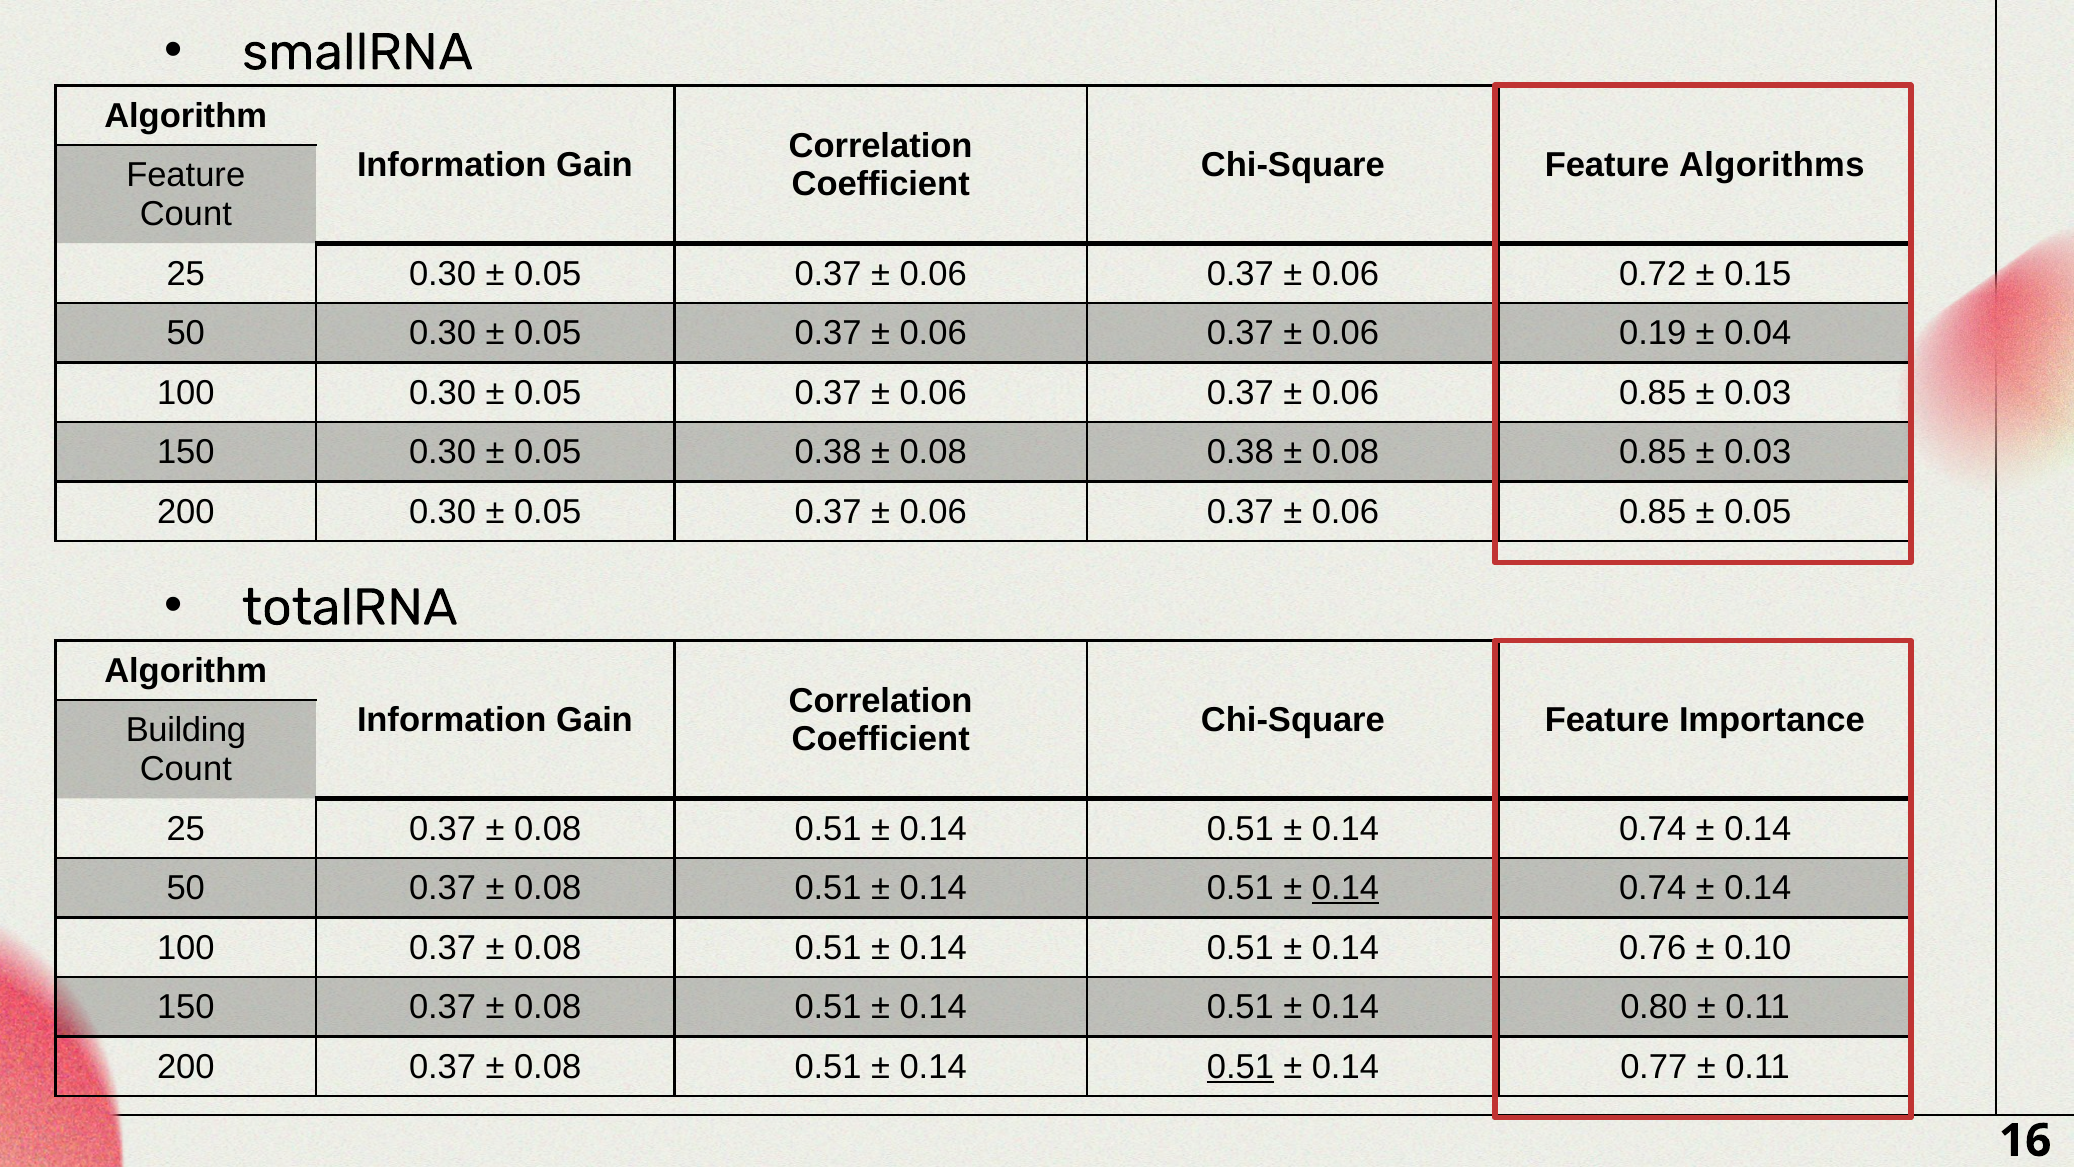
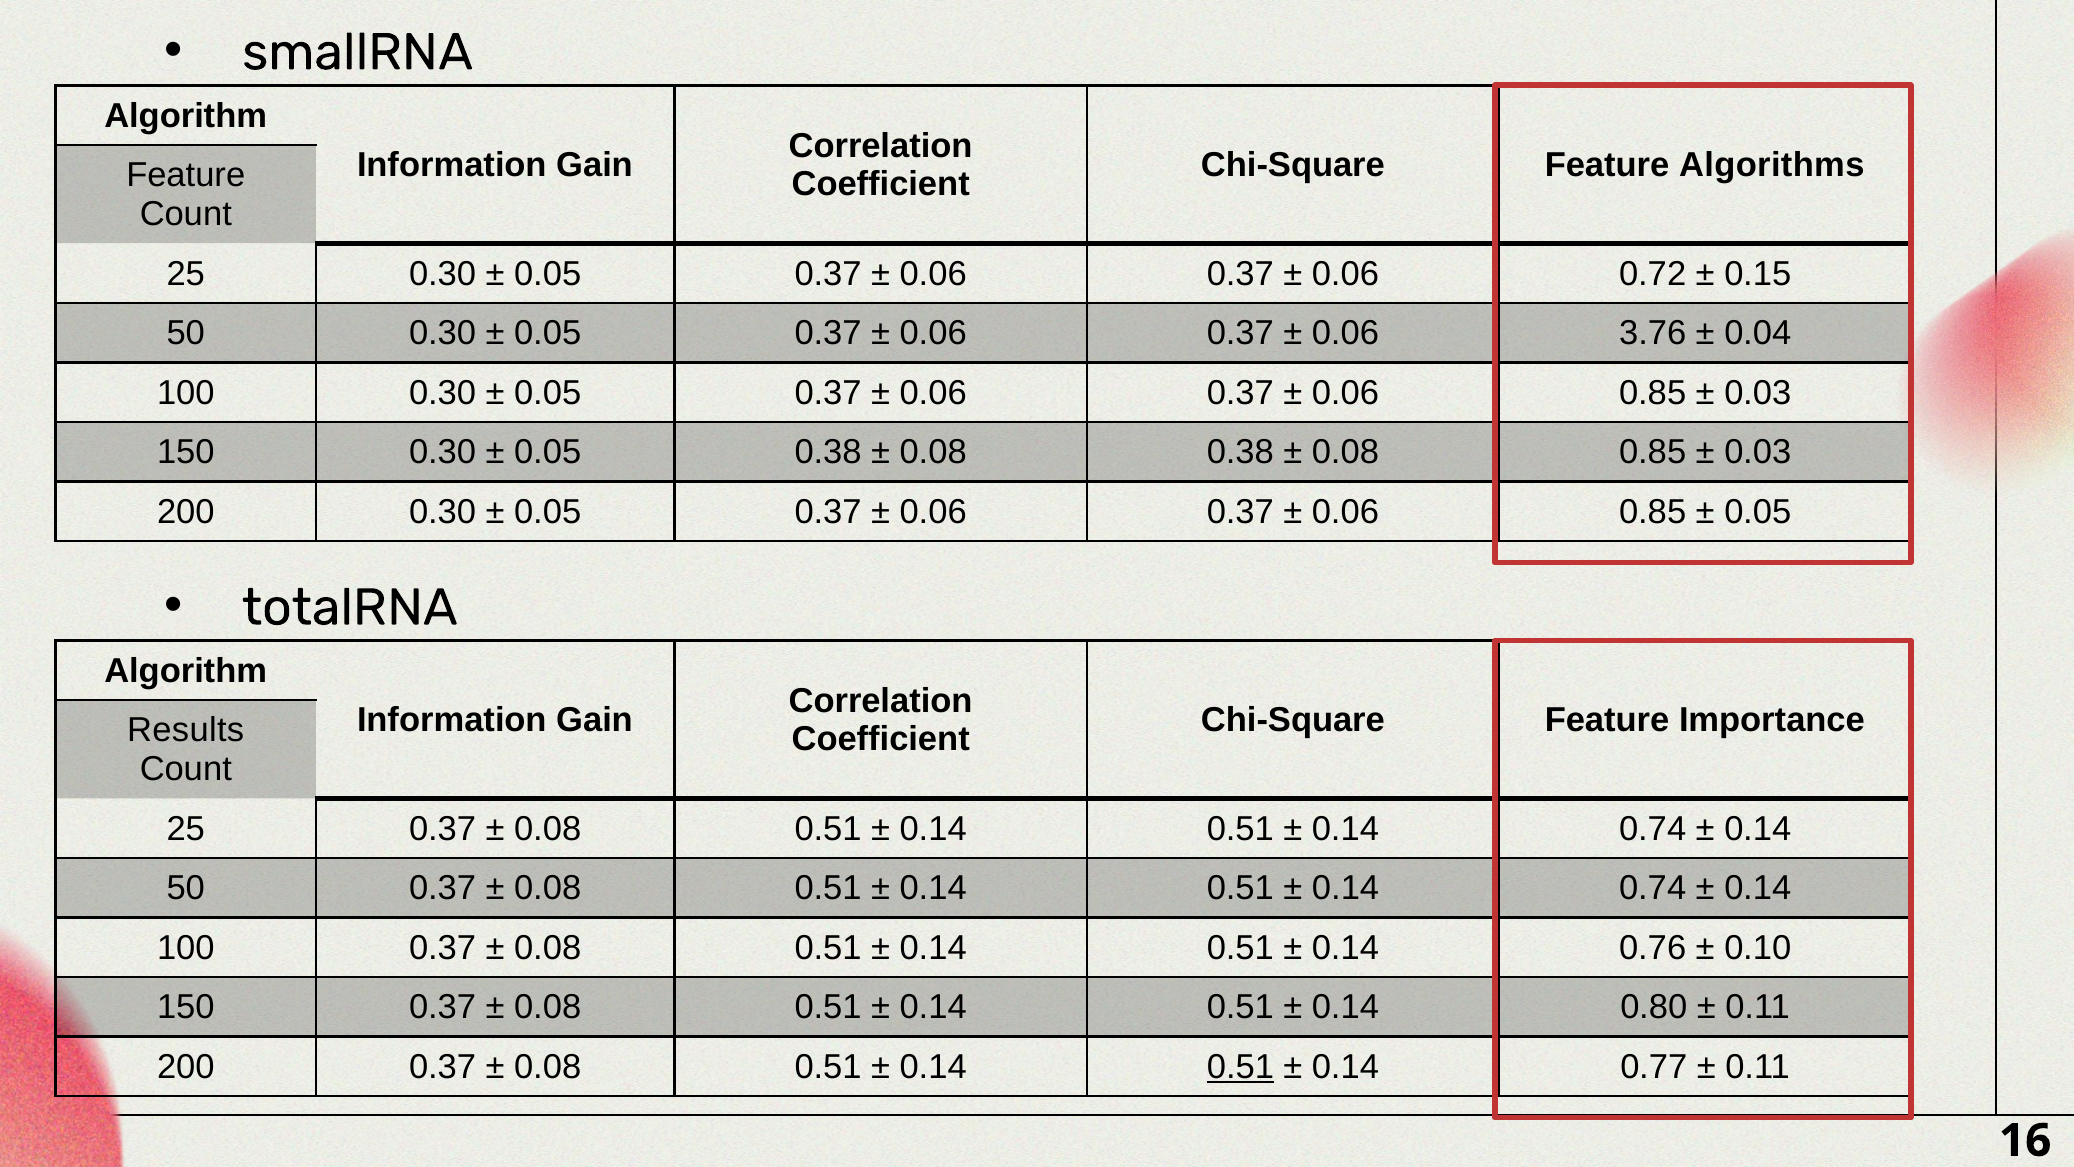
0.19: 0.19 -> 3.76
Building: Building -> Results
0.14 at (1346, 888) underline: present -> none
